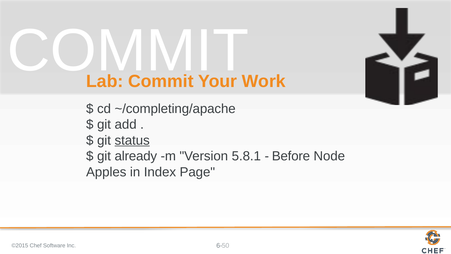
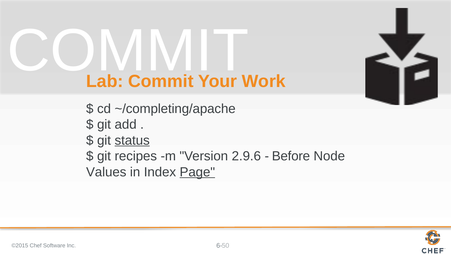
already: already -> recipes
5.8.1: 5.8.1 -> 2.9.6
Apples: Apples -> Values
Page underline: none -> present
